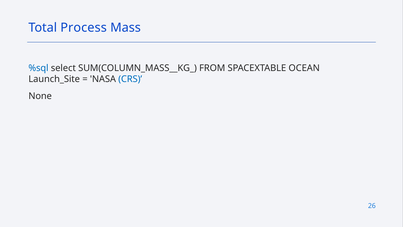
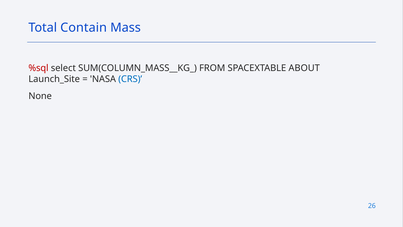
Process: Process -> Contain
%sql colour: blue -> red
OCEAN: OCEAN -> ABOUT
